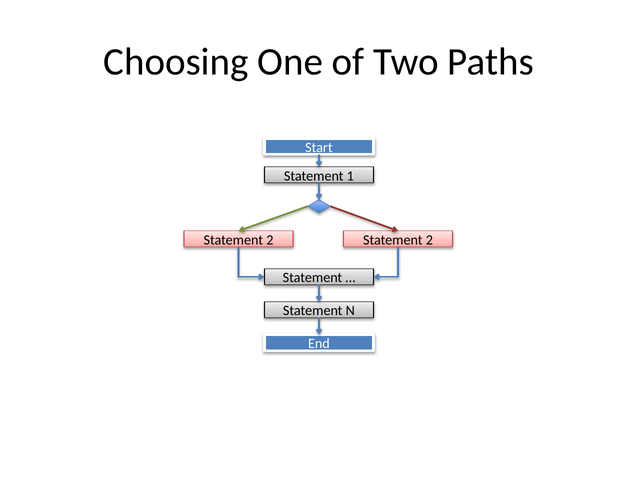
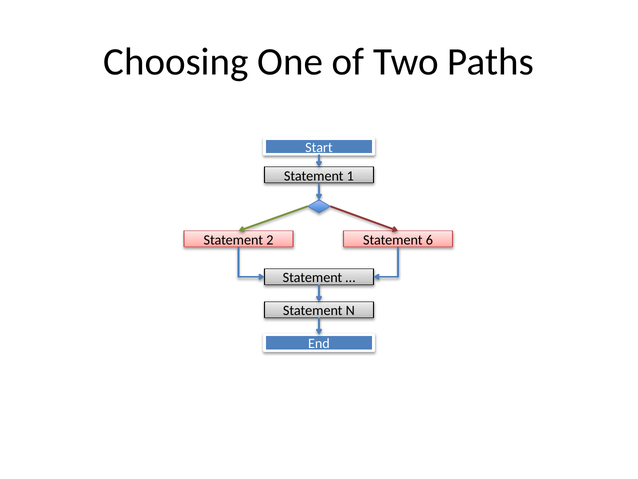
2 at (429, 240): 2 -> 6
